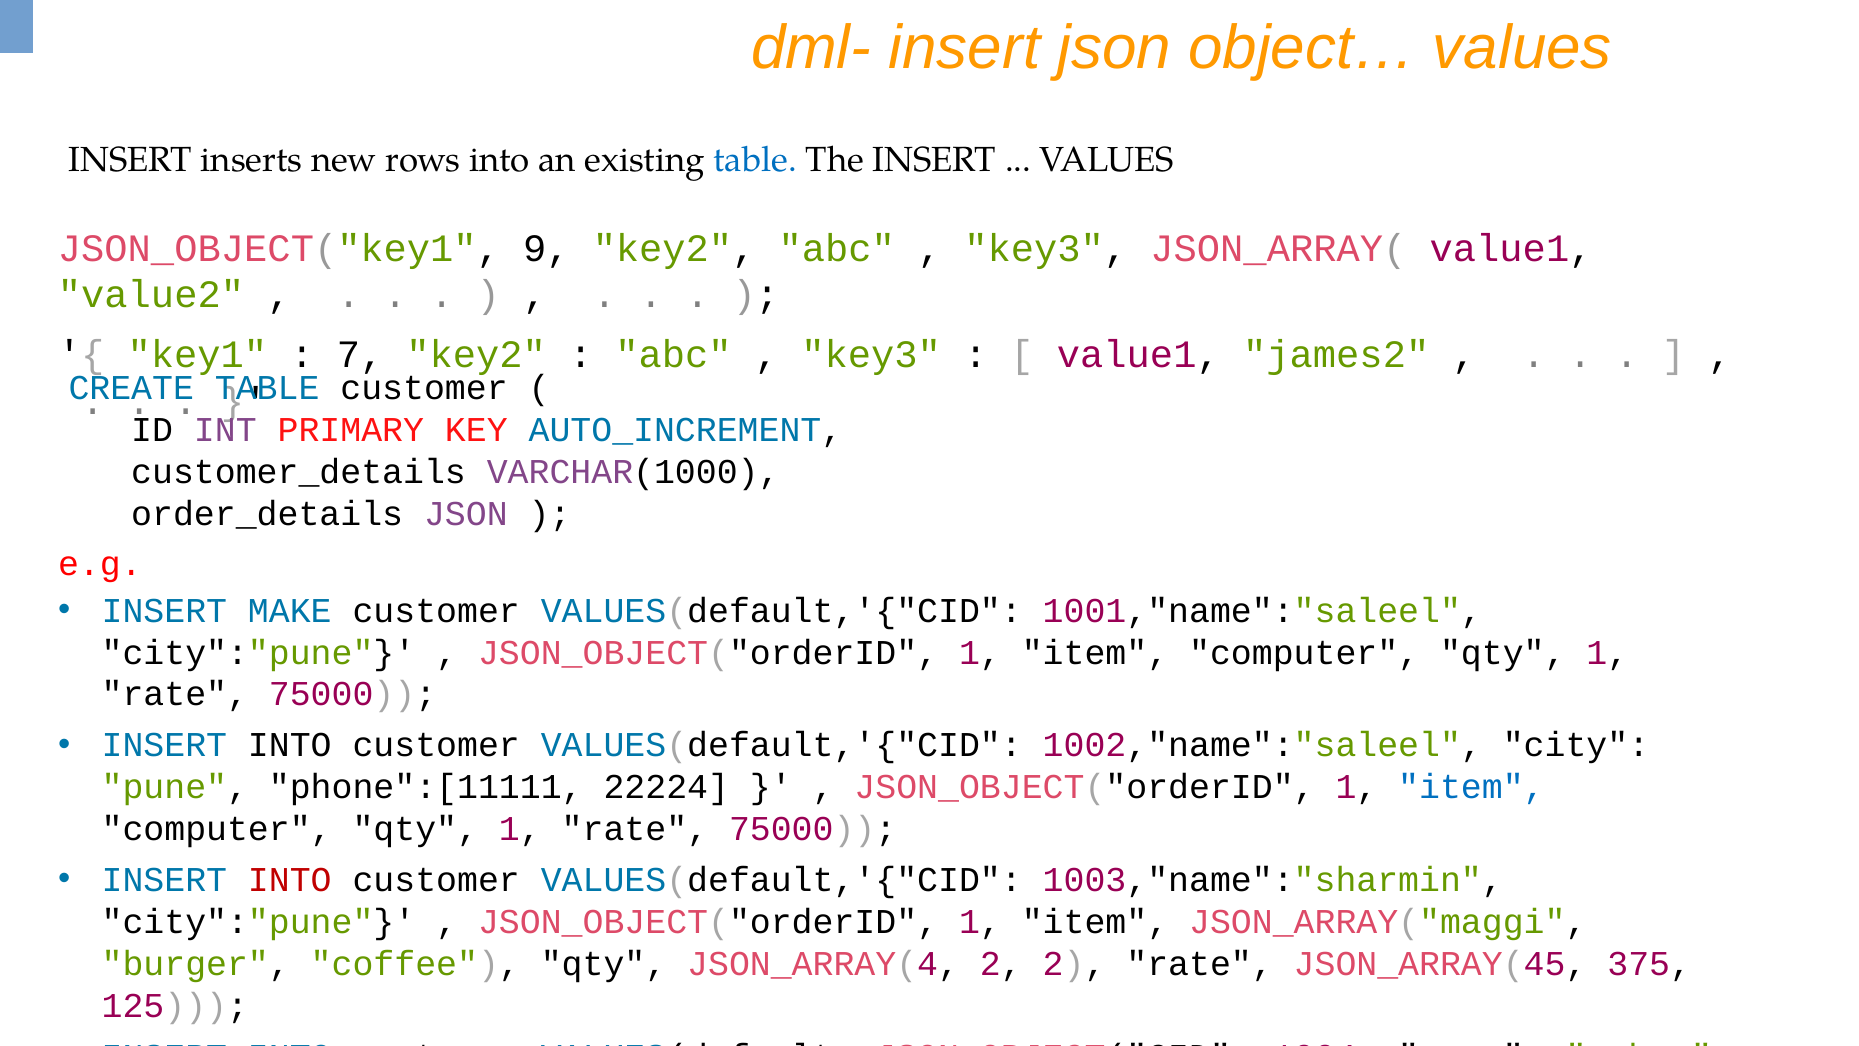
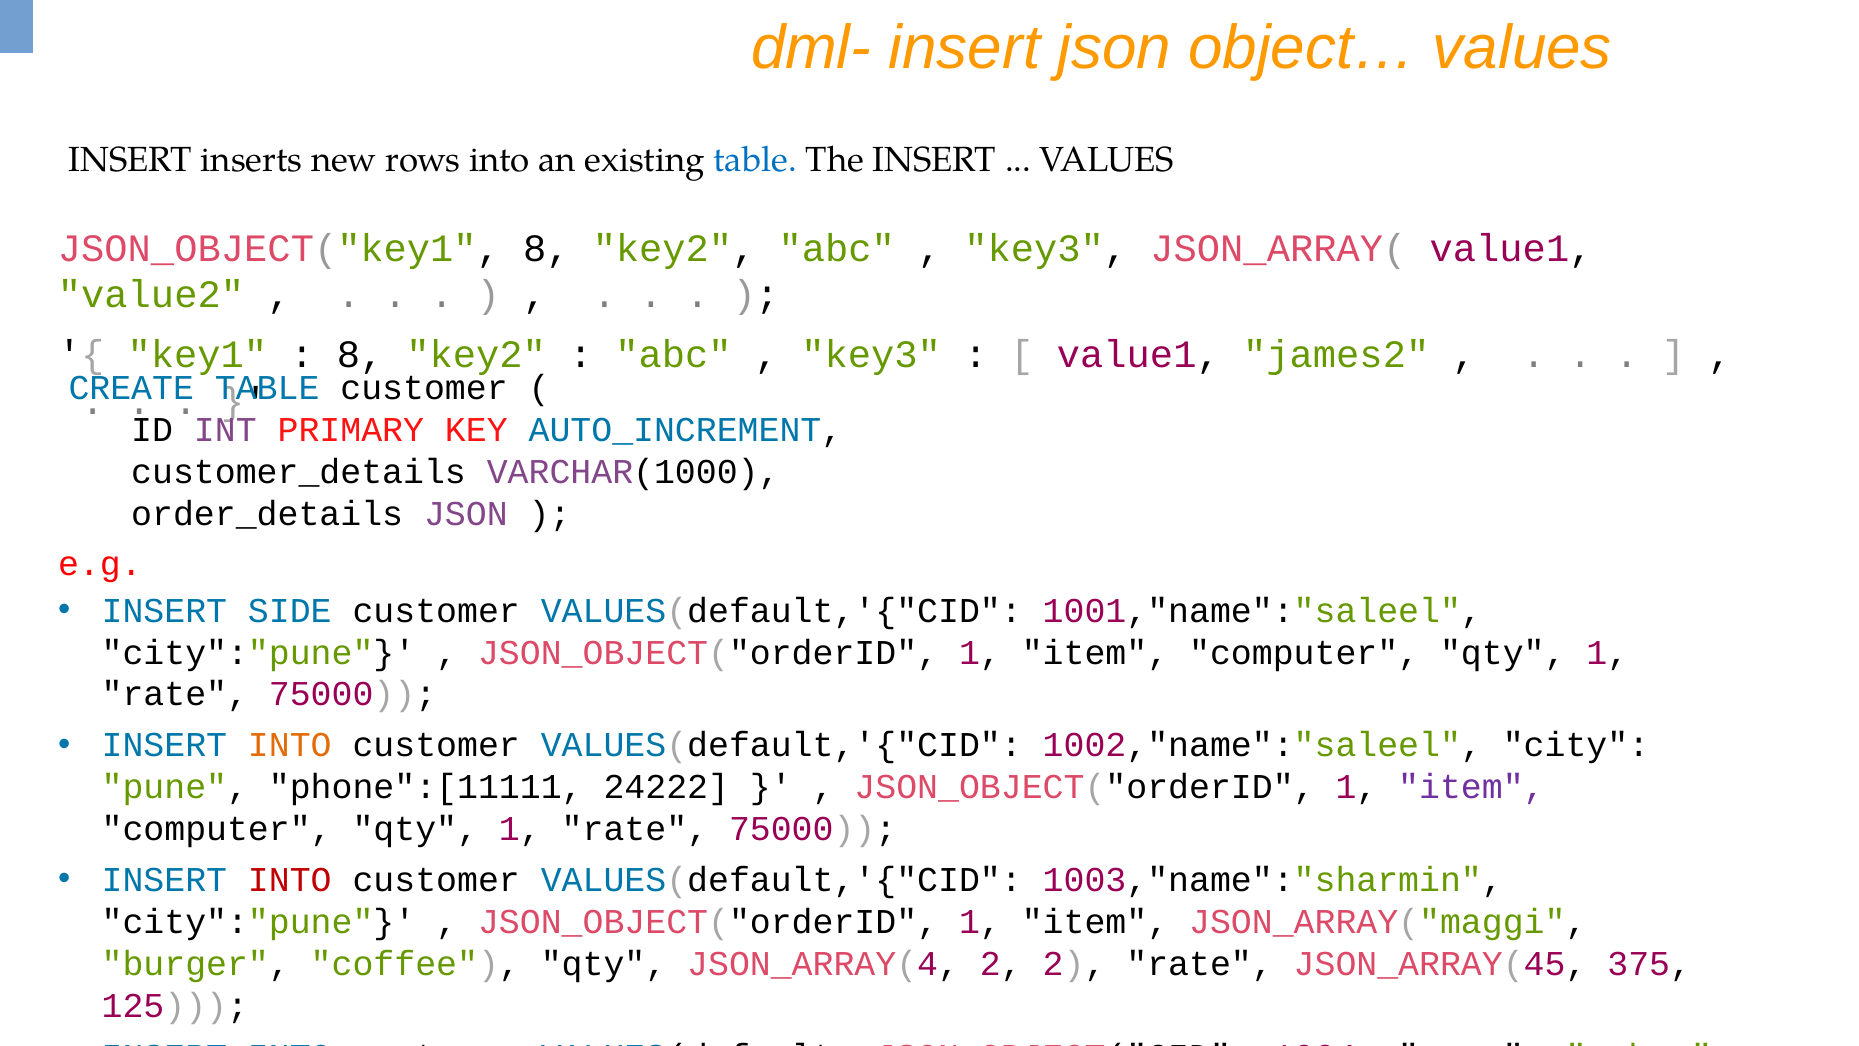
JSON_OBJECT("key1 9: 9 -> 8
7 at (360, 355): 7 -> 8
MAKE: MAKE -> SIDE
INTO at (290, 745) colour: black -> orange
22224: 22224 -> 24222
item at (1471, 787) colour: blue -> purple
